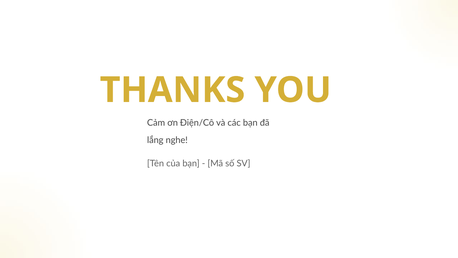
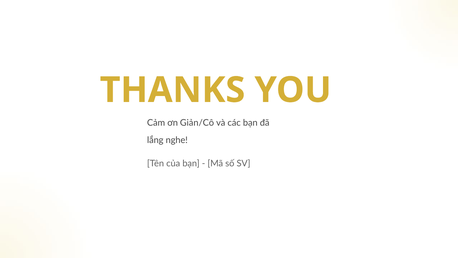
Điện/Cô: Điện/Cô -> Giản/Cô
